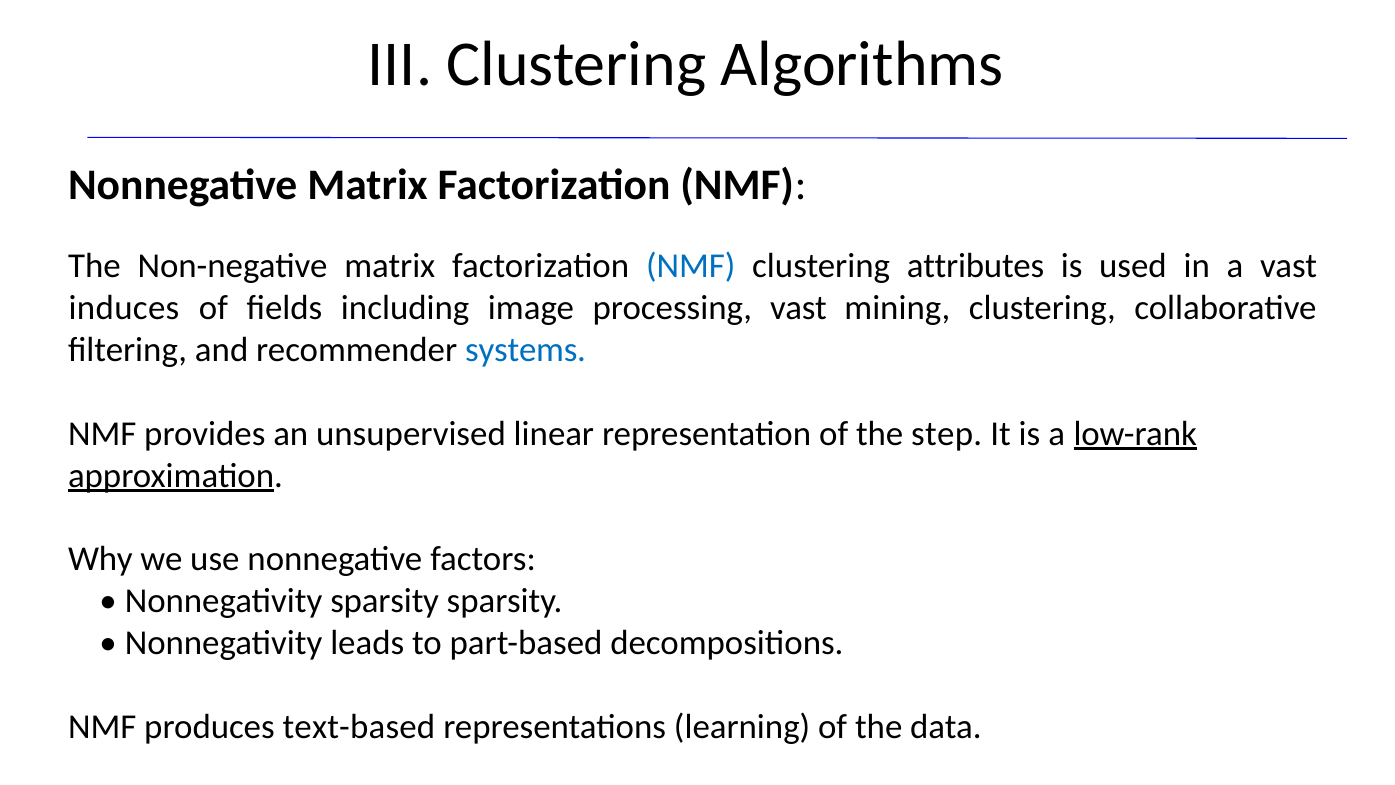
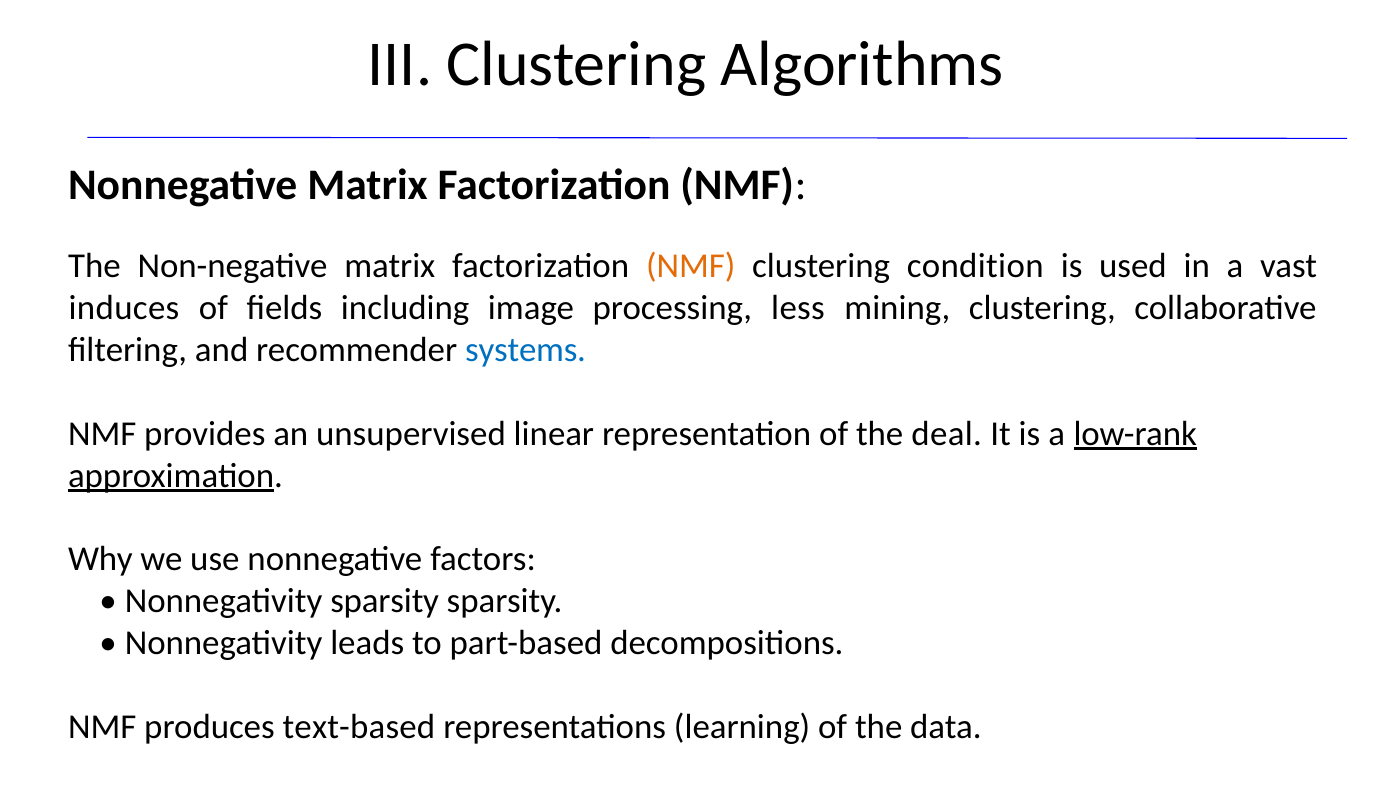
NMF at (691, 266) colour: blue -> orange
attributes: attributes -> condition
processing vast: vast -> less
step: step -> deal
